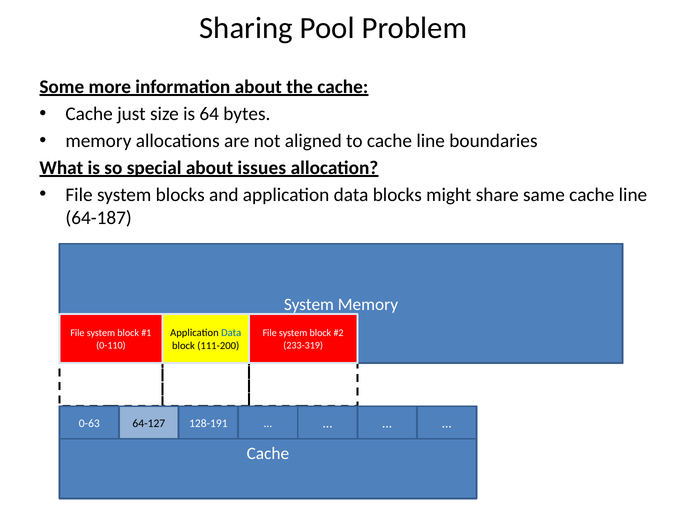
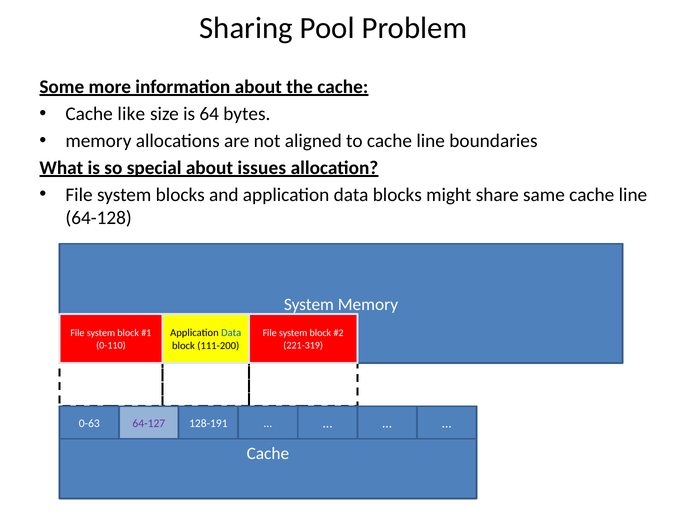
just: just -> like
64-187: 64-187 -> 64-128
233-319: 233-319 -> 221-319
64-127 colour: black -> purple
